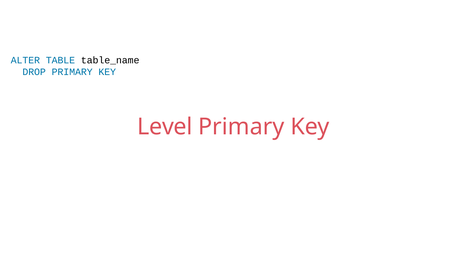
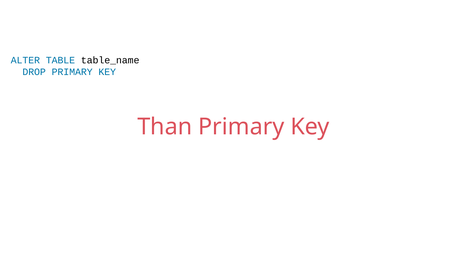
Level: Level -> Than
